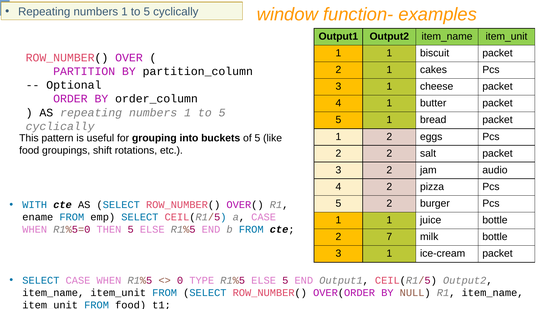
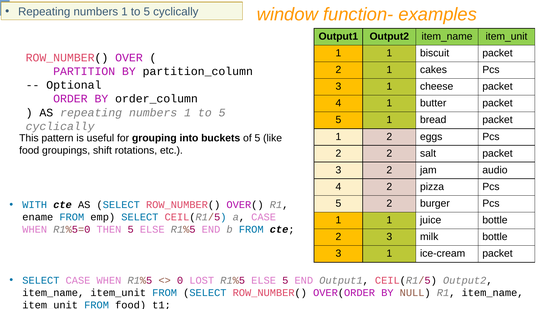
2 7: 7 -> 3
TYPE: TYPE -> LOST
